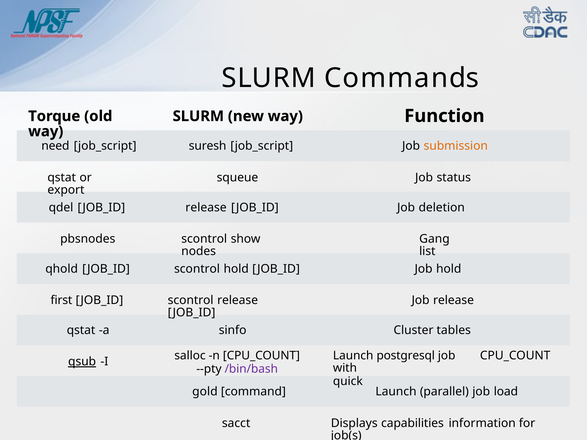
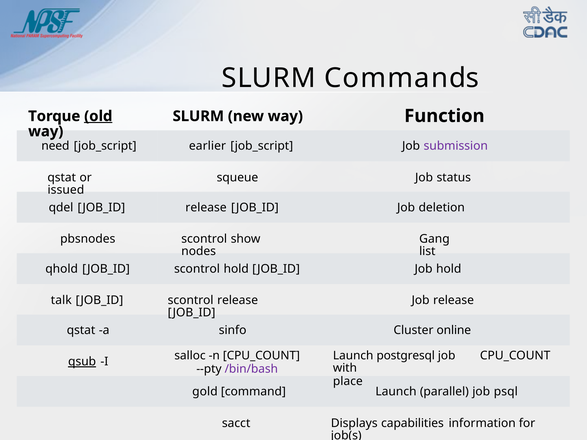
old underline: none -> present
suresh: suresh -> earlier
submission colour: orange -> purple
export: export -> issued
first: first -> talk
tables: tables -> online
quick: quick -> place
load: load -> psql
